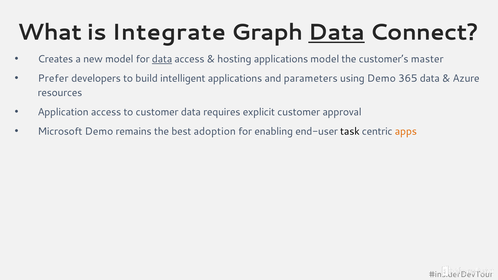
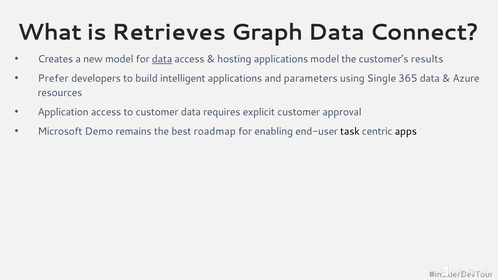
Integrate: Integrate -> Retrieves
Data at (337, 32) underline: present -> none
master: master -> results
using Demo: Demo -> Single
adoption: adoption -> roadmap
apps colour: orange -> black
